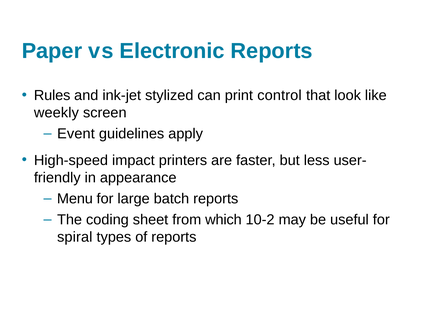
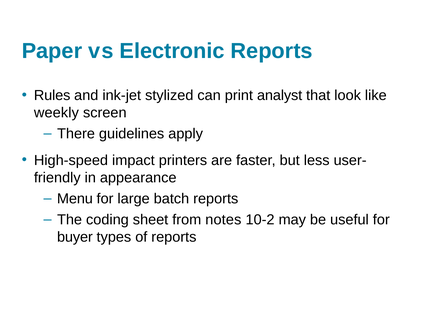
control: control -> analyst
Event: Event -> There
which: which -> notes
spiral: spiral -> buyer
